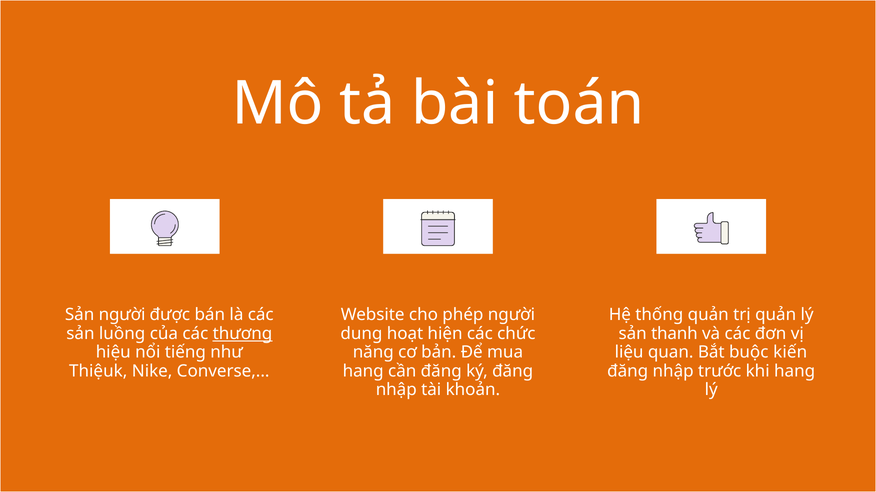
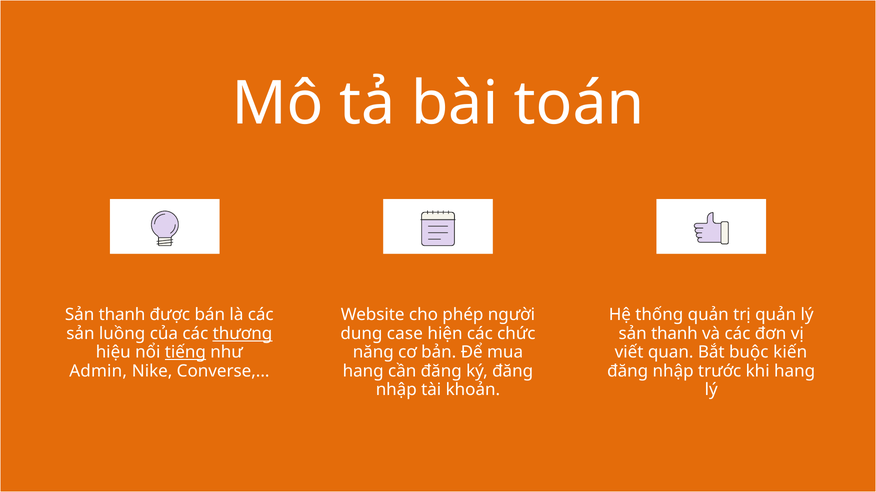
người at (122, 315): người -> thanh
hoạt: hoạt -> case
tiếng underline: none -> present
liệu: liệu -> viết
Thiệuk: Thiệuk -> Admin
